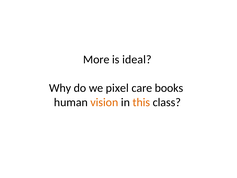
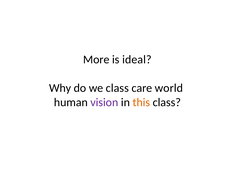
we pixel: pixel -> class
books: books -> world
vision colour: orange -> purple
